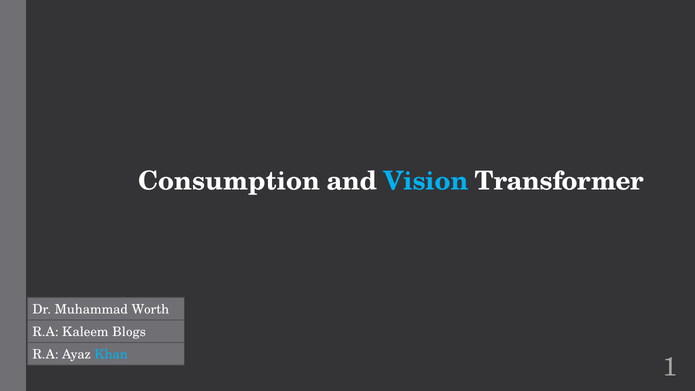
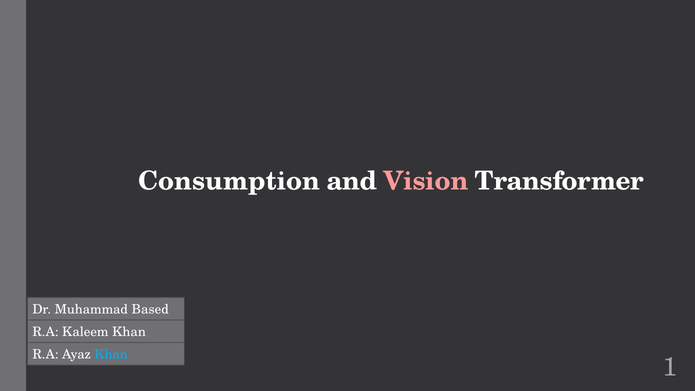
Vision colour: light blue -> pink
Worth: Worth -> Based
Kaleem Blogs: Blogs -> Khan
